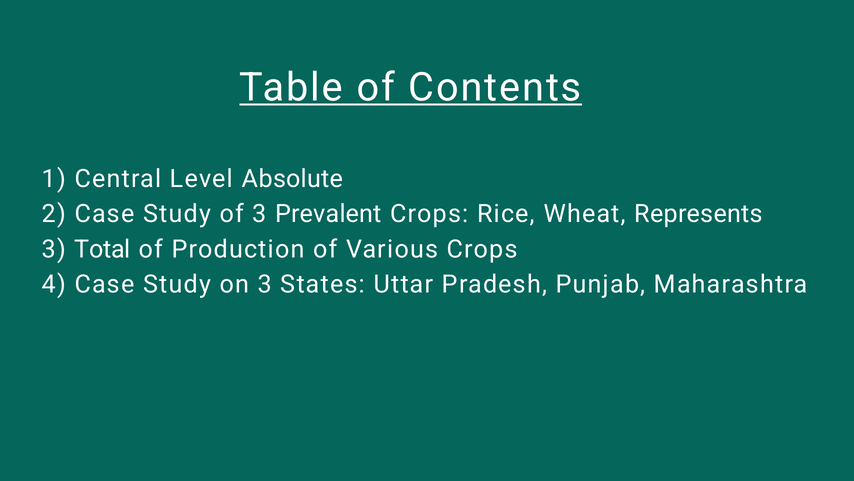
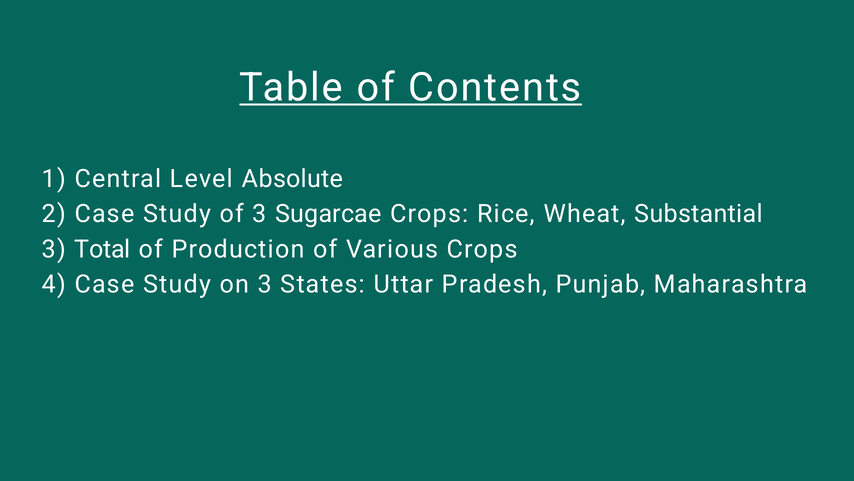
Prevalent: Prevalent -> Sugarcae
Represents: Represents -> Substantial
